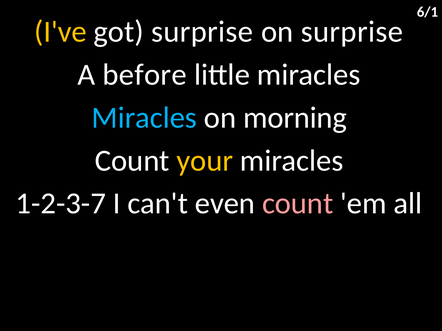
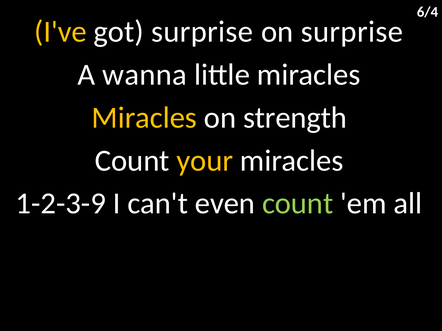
6/1: 6/1 -> 6/4
before: before -> wanna
Miracles at (144, 118) colour: light blue -> yellow
morning: morning -> strength
1-2-3-7: 1-2-3-7 -> 1-2-3-9
count at (298, 204) colour: pink -> light green
